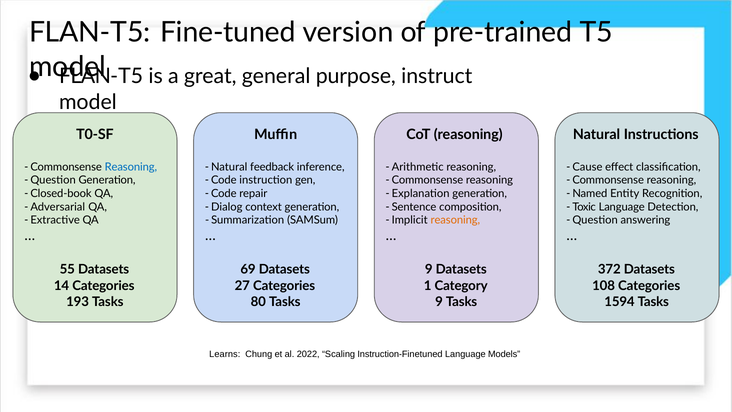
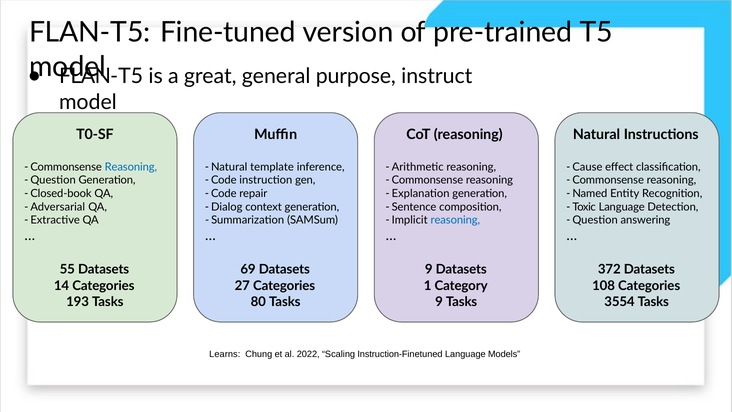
feedback: feedback -> template
reasoning at (455, 220) colour: orange -> blue
1594: 1594 -> 3554
